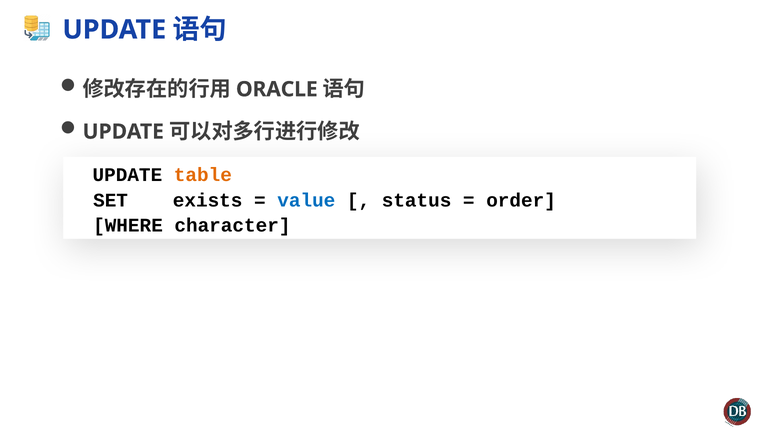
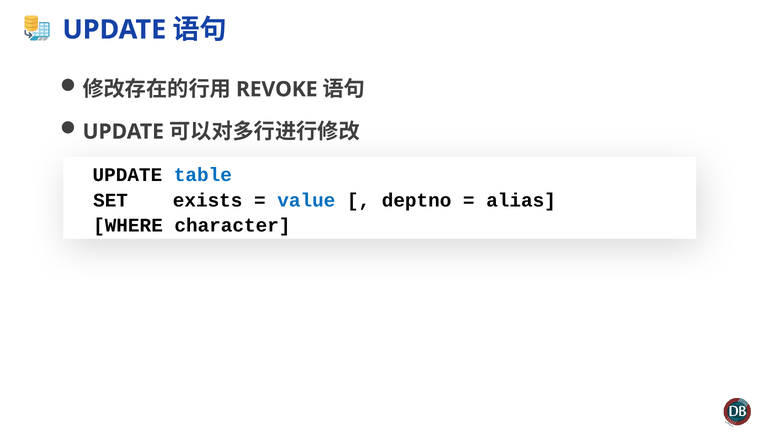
ORACLE: ORACLE -> REVOKE
table colour: orange -> blue
status: status -> deptno
order: order -> alias
